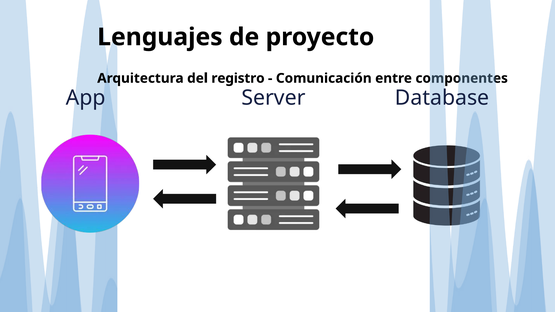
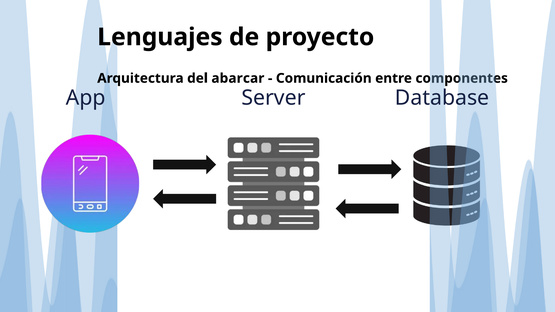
registro: registro -> abarcar
